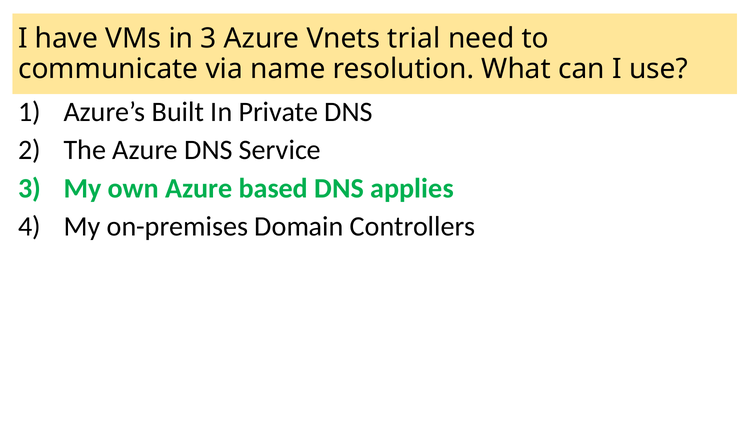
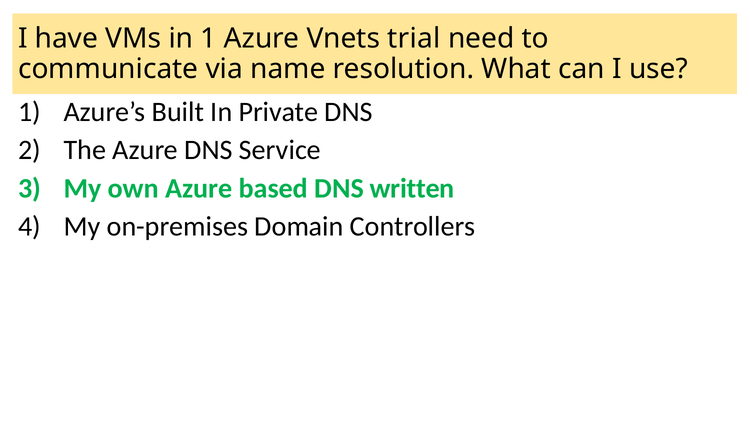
in 3: 3 -> 1
applies: applies -> written
